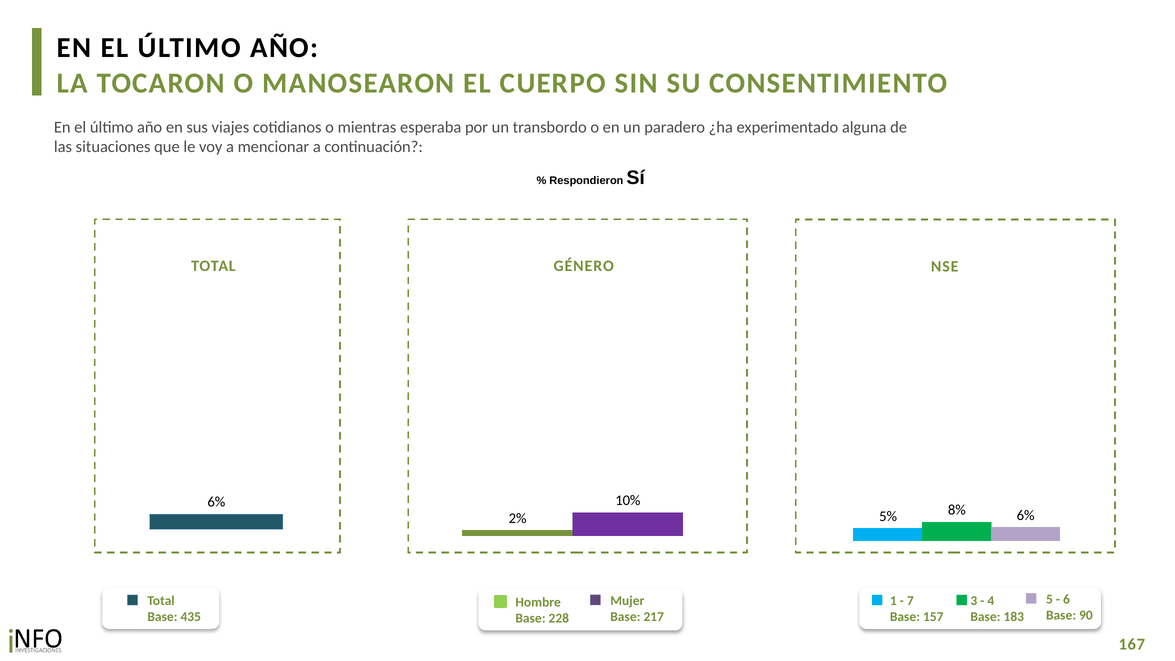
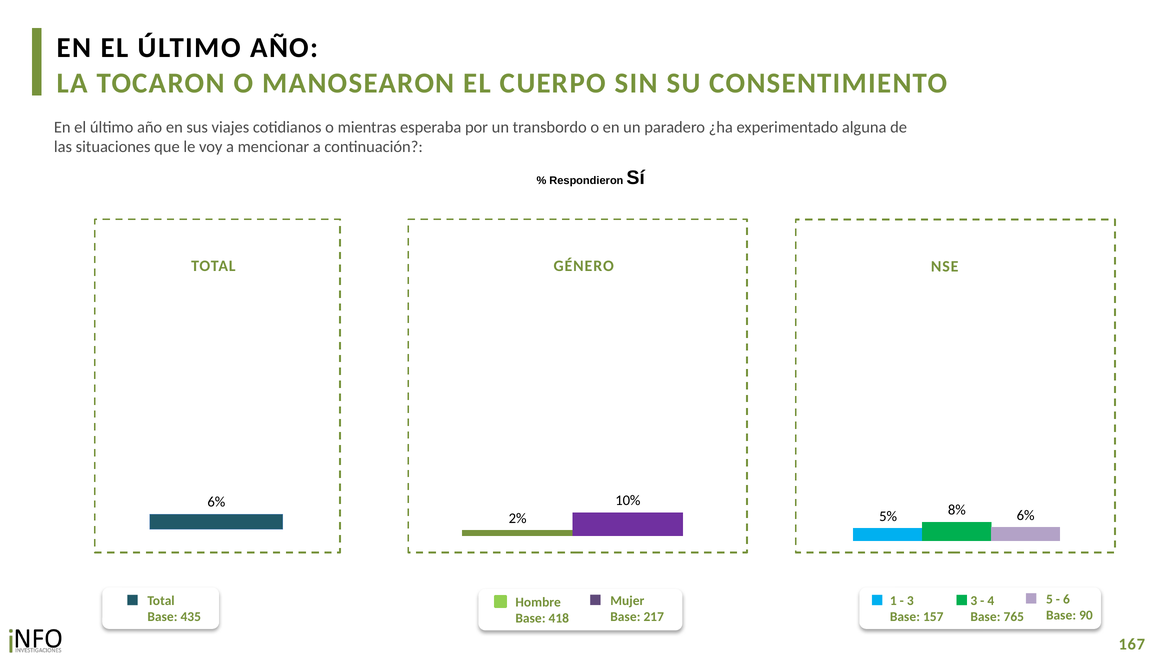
7 at (910, 601): 7 -> 3
183: 183 -> 765
228: 228 -> 418
